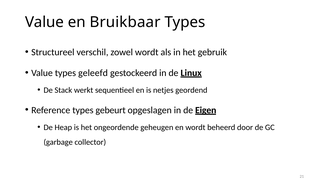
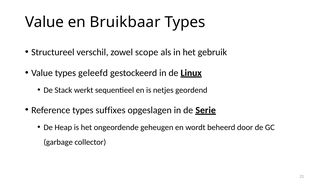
zowel wordt: wordt -> scope
gebeurt: gebeurt -> suffixes
Eigen: Eigen -> Serie
